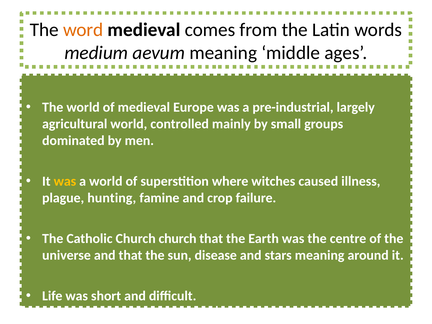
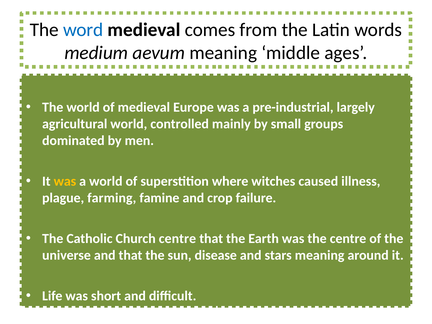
word colour: orange -> blue
hunting: hunting -> farming
Church church: church -> centre
